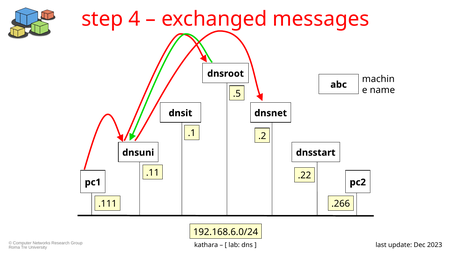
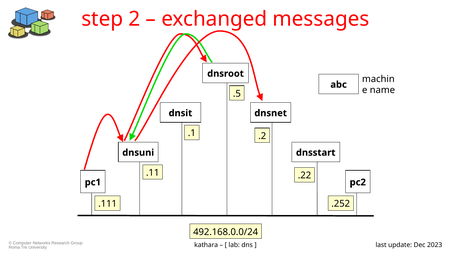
4: 4 -> 2
.266: .266 -> .252
192.168.6.0/24: 192.168.6.0/24 -> 492.168.0.0/24
